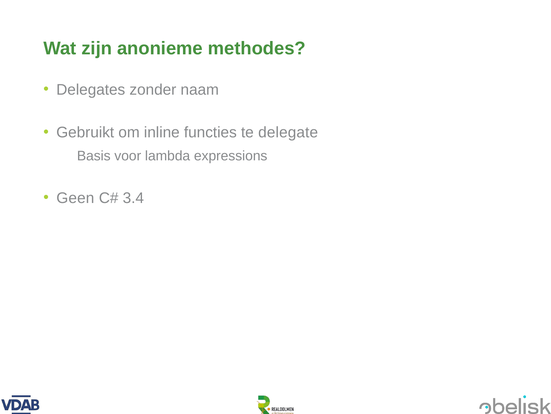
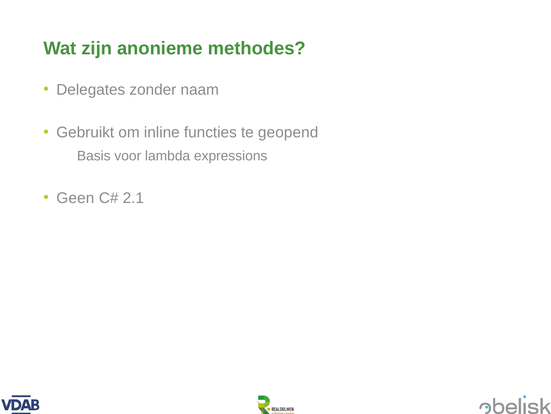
delegate: delegate -> geopend
3.4: 3.4 -> 2.1
